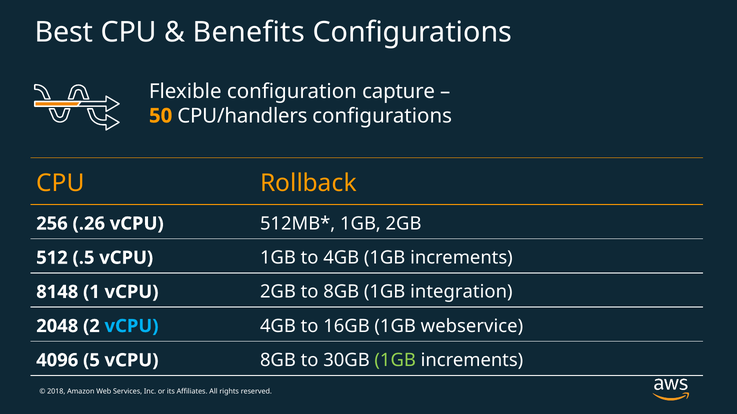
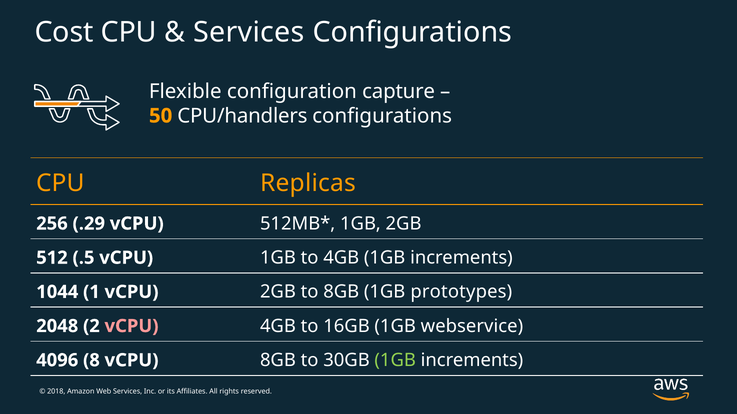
Best: Best -> Cost
Benefits at (249, 32): Benefits -> Services
Rollback: Rollback -> Replicas
.26: .26 -> .29
8148: 8148 -> 1044
integration: integration -> prototypes
vCPU at (132, 326) colour: light blue -> pink
5: 5 -> 8
